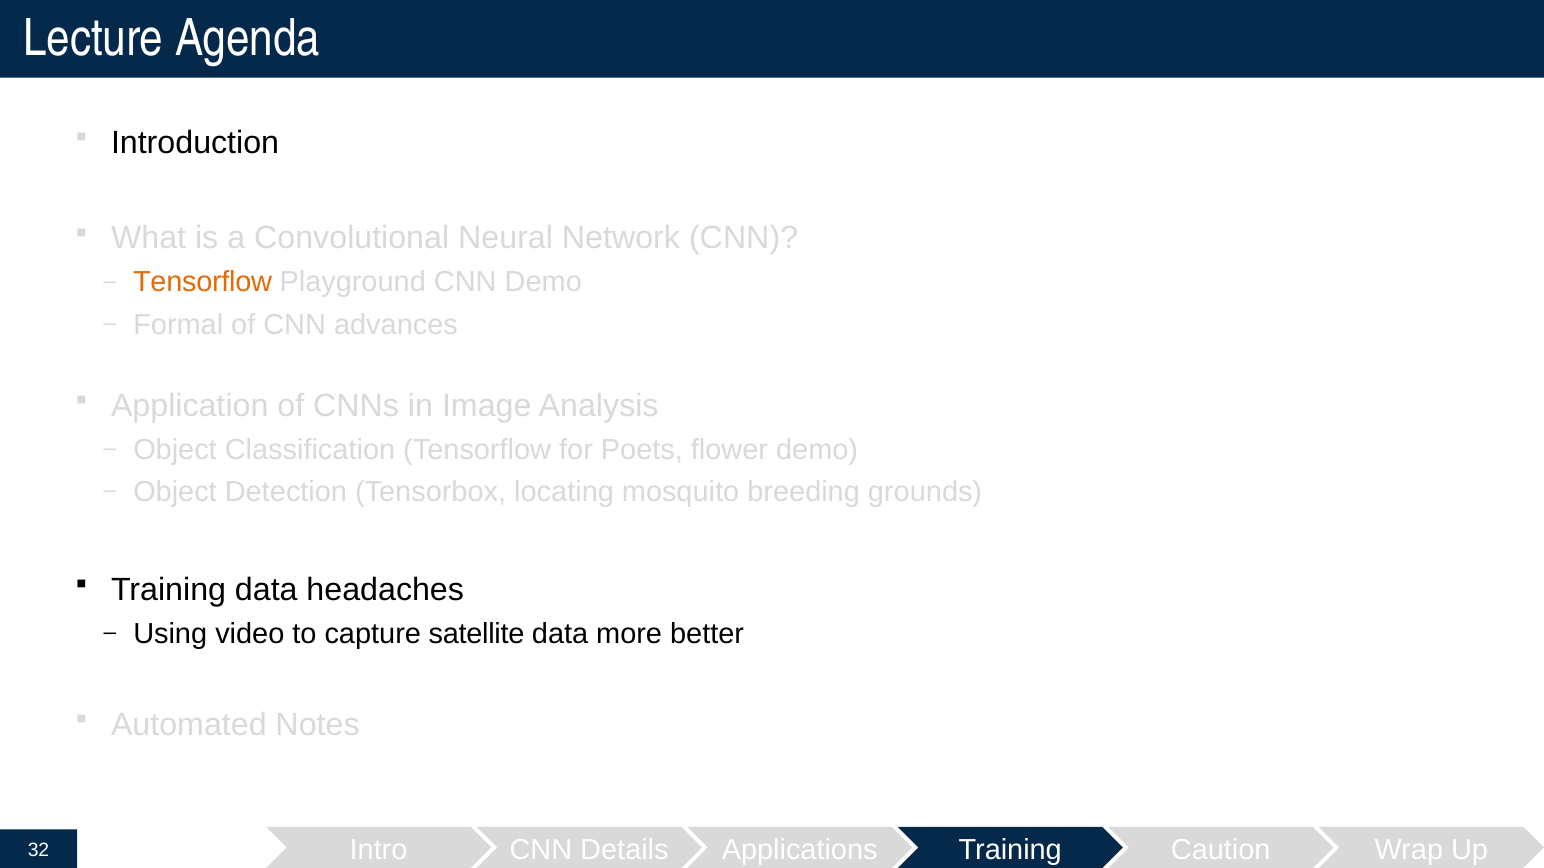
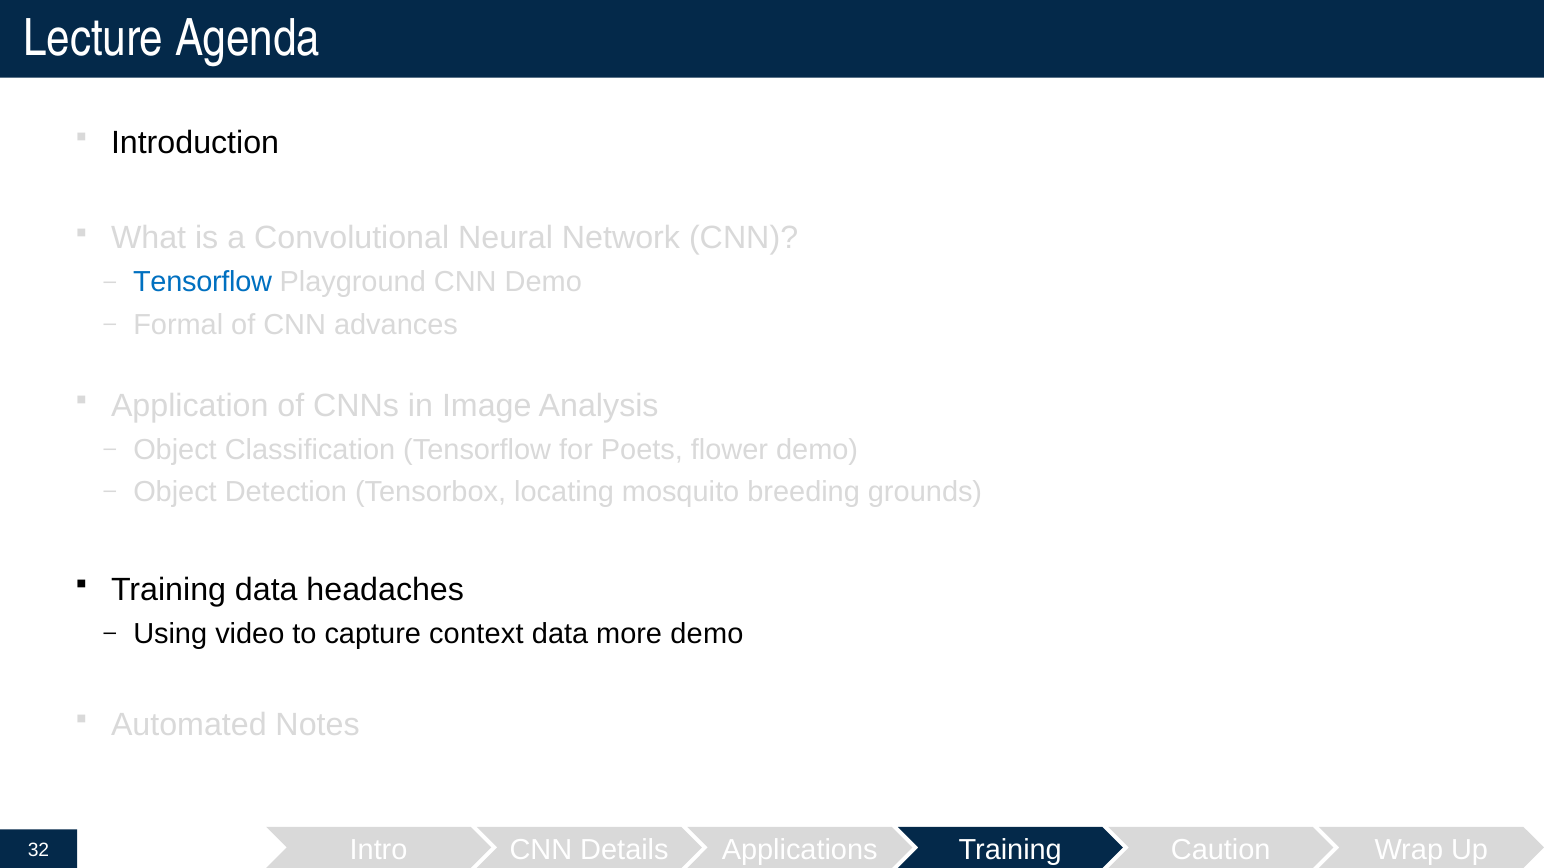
Tensorflow at (203, 283) colour: orange -> blue
satellite: satellite -> context
more better: better -> demo
